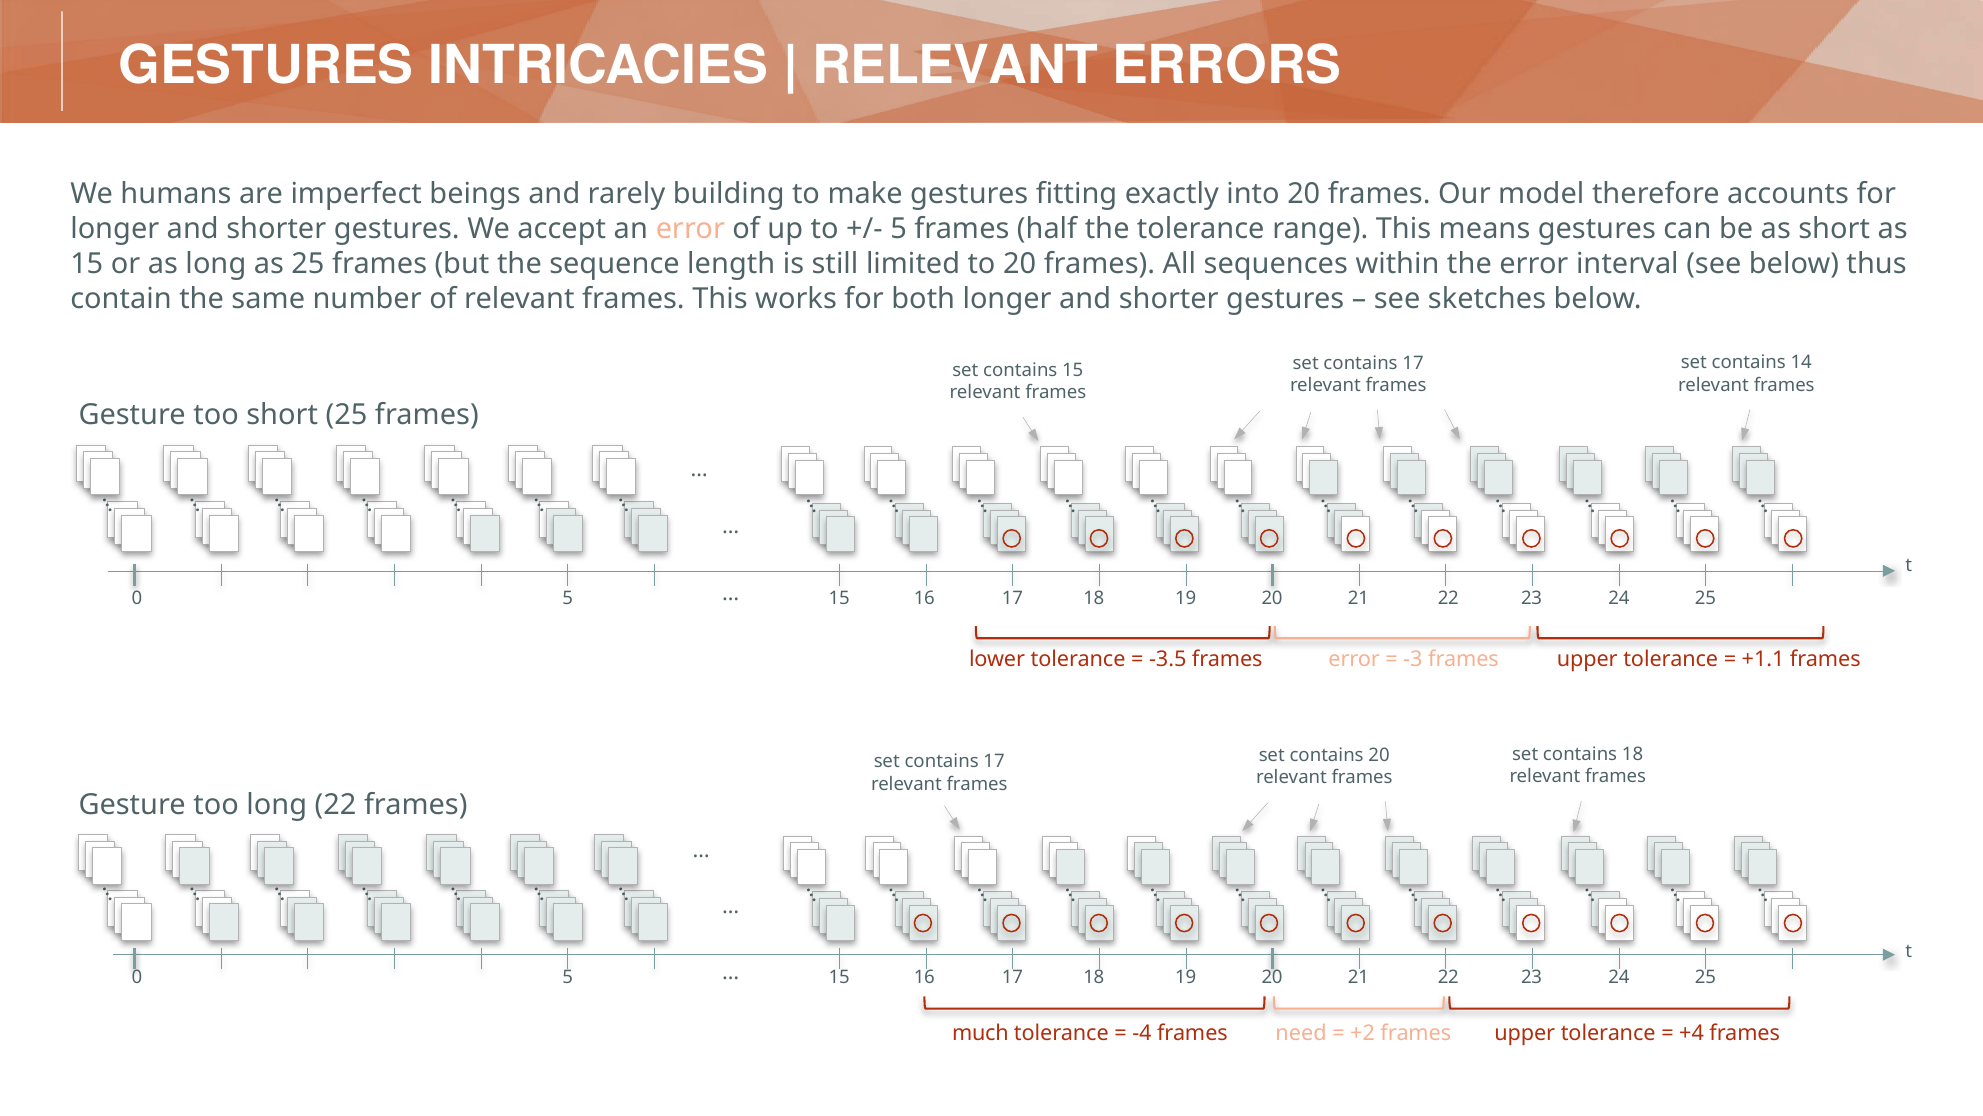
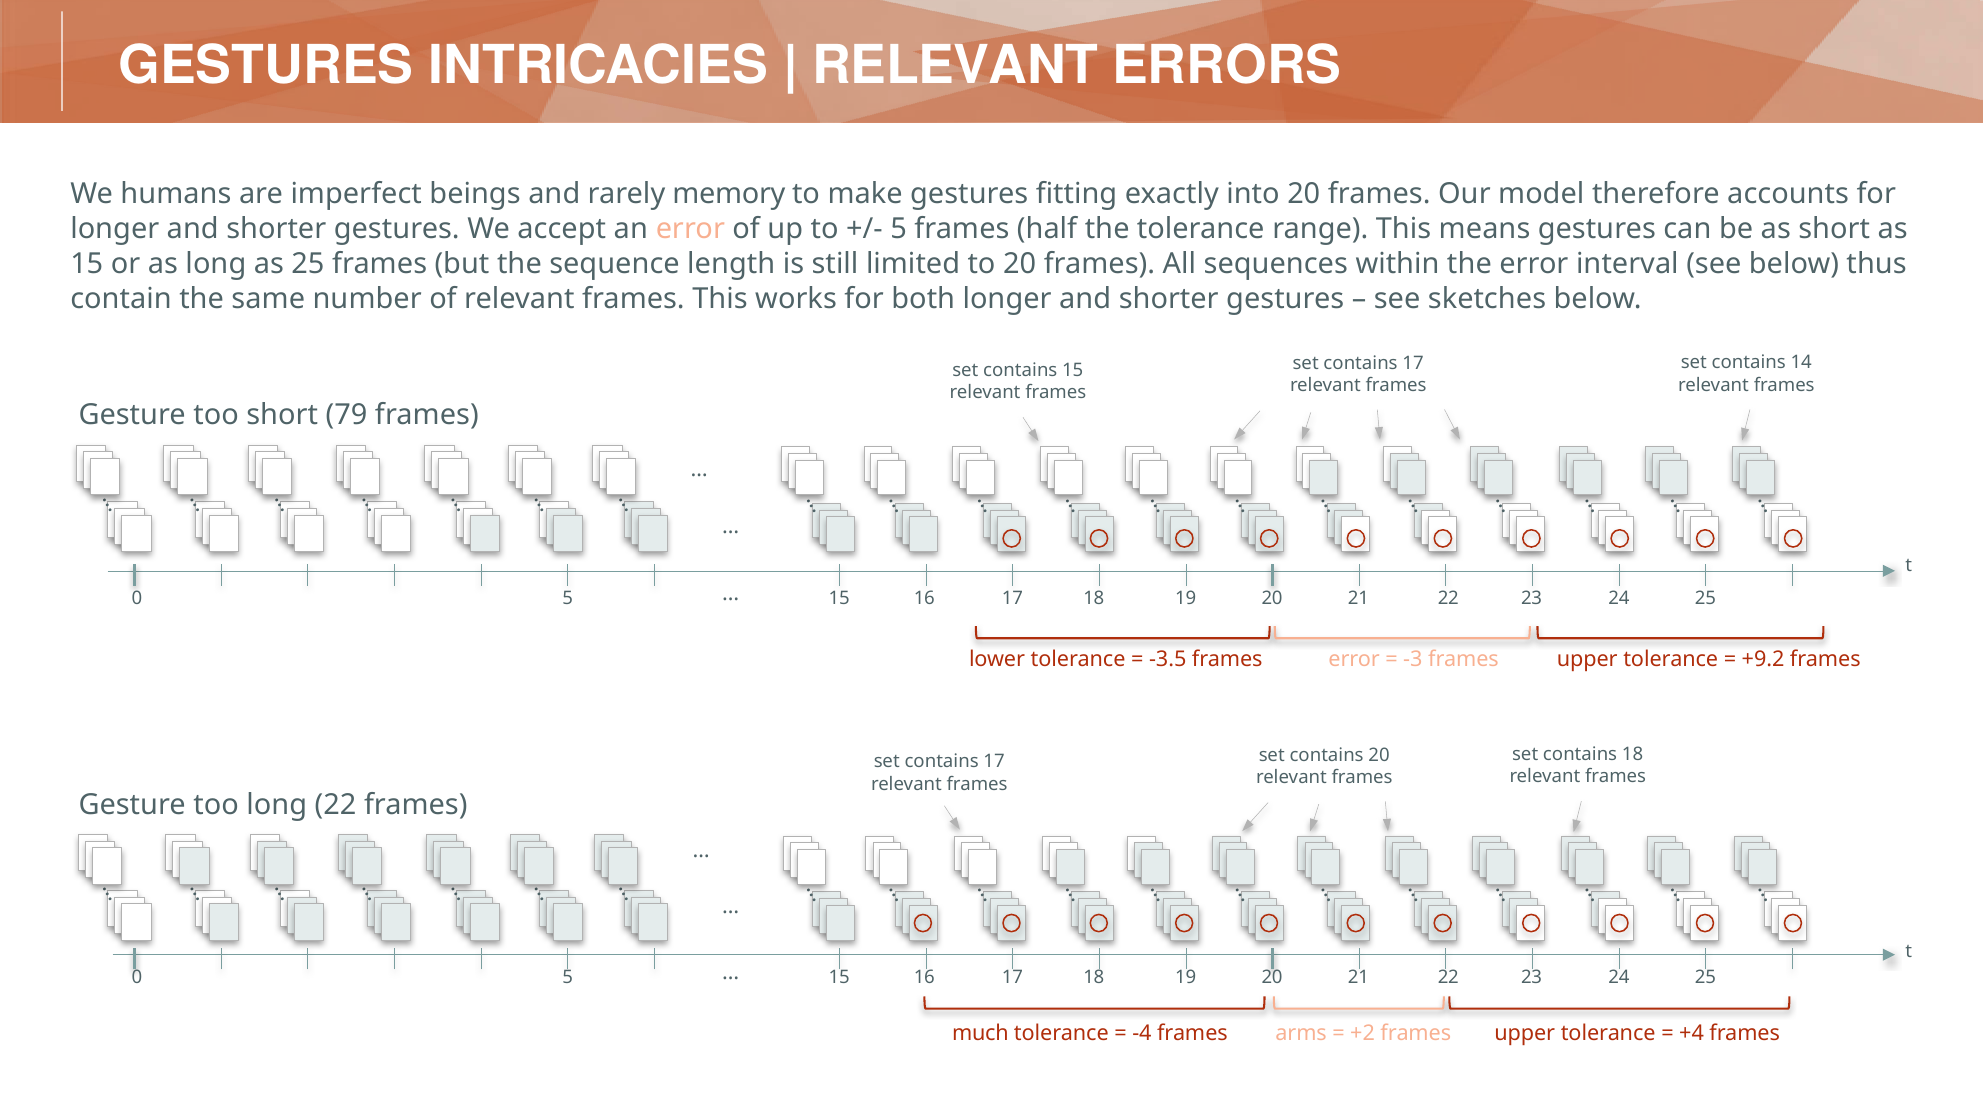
building: building -> memory
short 25: 25 -> 79
+1.1: +1.1 -> +9.2
need: need -> arms
